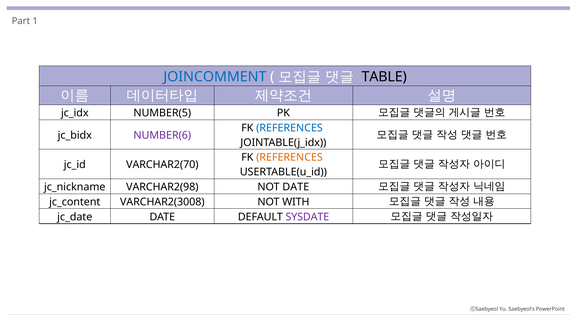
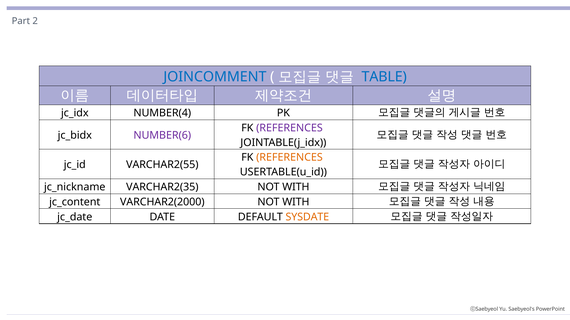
1: 1 -> 2
TABLE colour: black -> blue
NUMBER(5: NUMBER(5 -> NUMBER(4
REFERENCES at (289, 128) colour: blue -> purple
VARCHAR2(70: VARCHAR2(70 -> VARCHAR2(55
VARCHAR2(98: VARCHAR2(98 -> VARCHAR2(35
DATE at (296, 187): DATE -> WITH
VARCHAR2(3008: VARCHAR2(3008 -> VARCHAR2(2000
SYSDATE colour: purple -> orange
